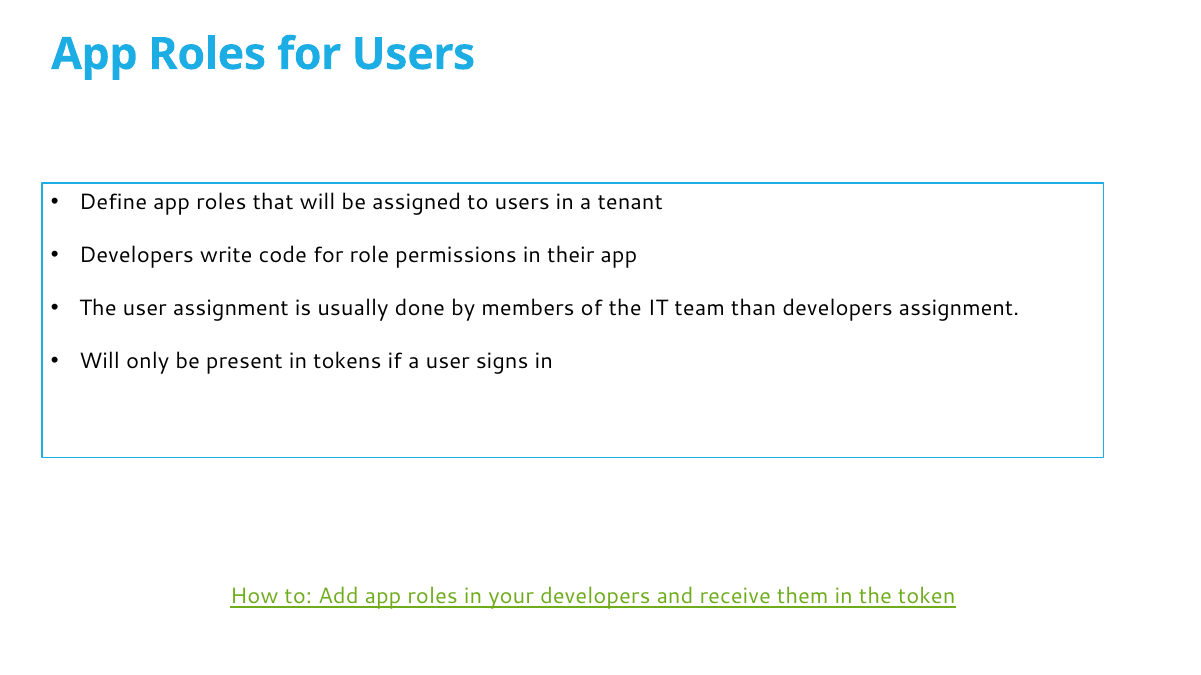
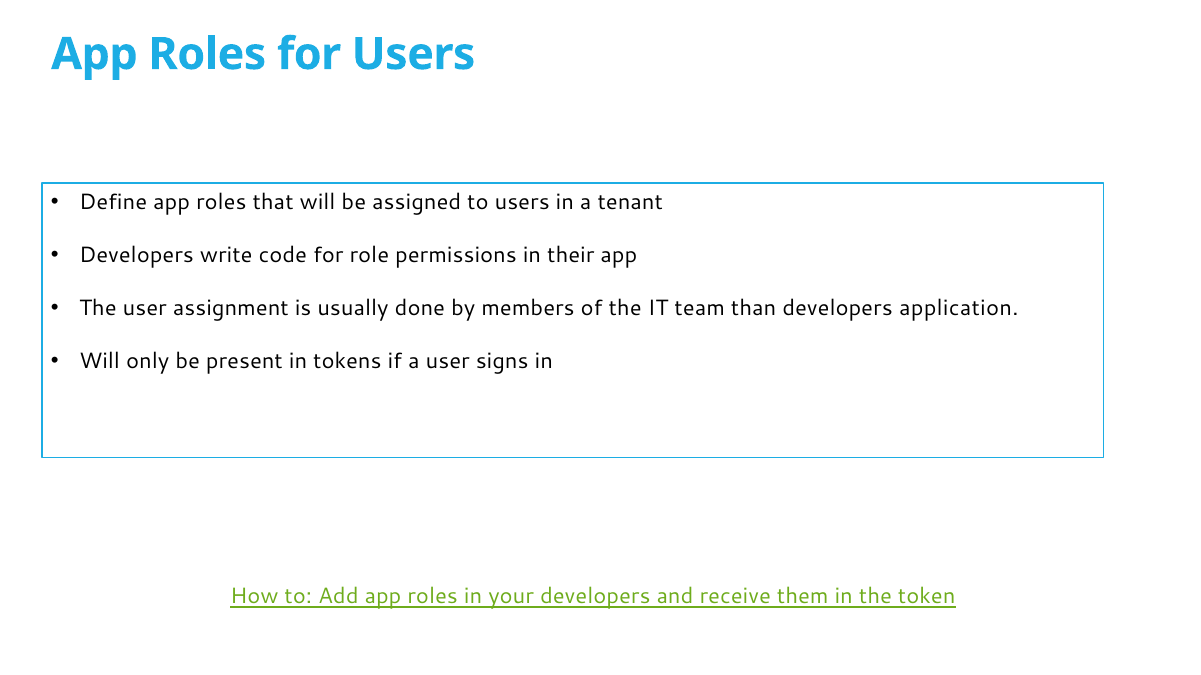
developers assignment: assignment -> application
